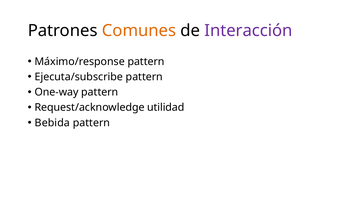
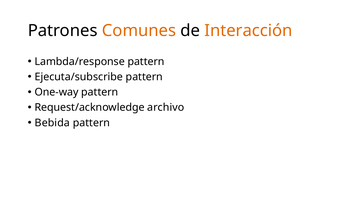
Interacción colour: purple -> orange
Máximo/response: Máximo/response -> Lambda/response
utilidad: utilidad -> archivo
